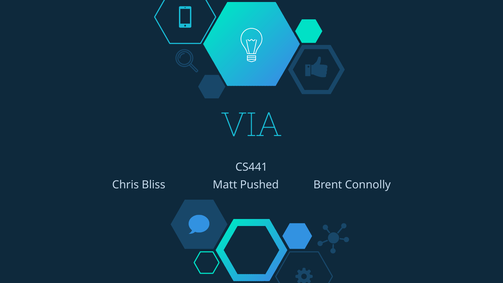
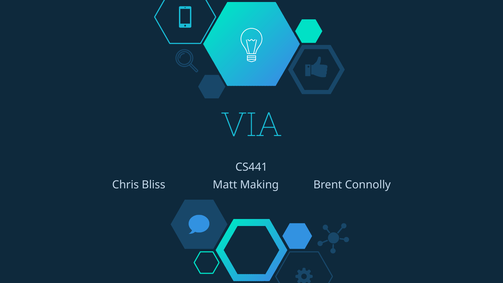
Pushed: Pushed -> Making
